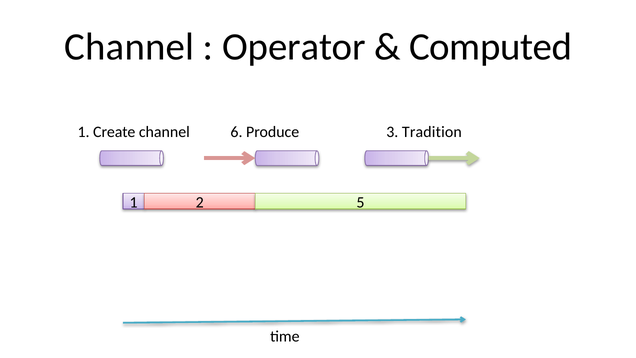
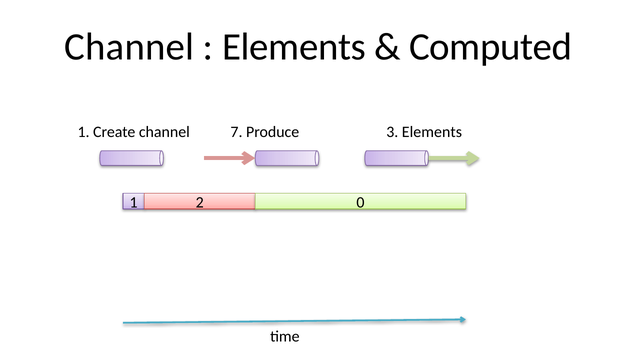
Operator at (294, 47): Operator -> Elements
6: 6 -> 7
3 Tradition: Tradition -> Elements
5: 5 -> 0
